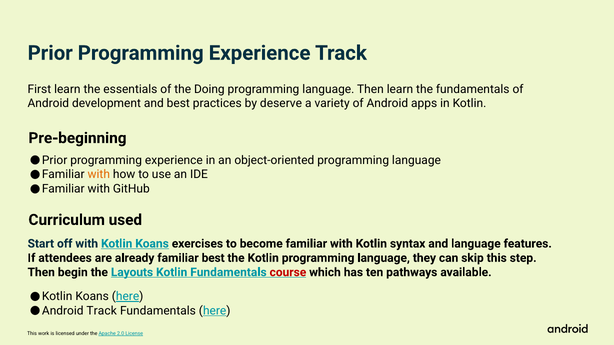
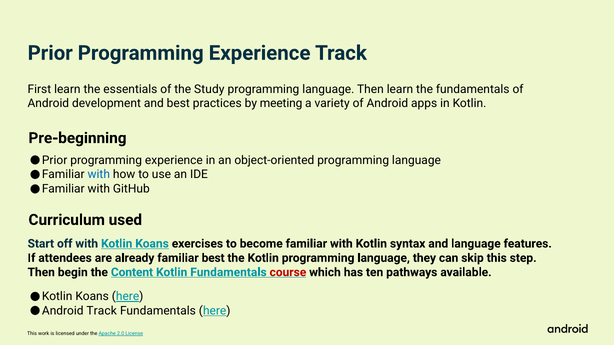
Doing: Doing -> Study
deserve: deserve -> meeting
with at (99, 175) colour: orange -> blue
Layouts: Layouts -> Content
